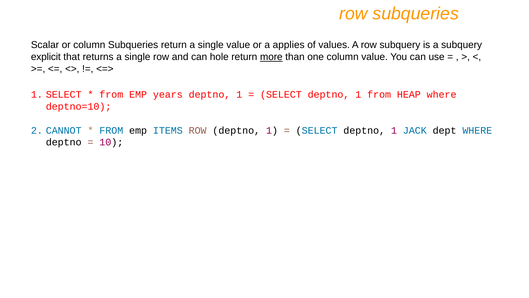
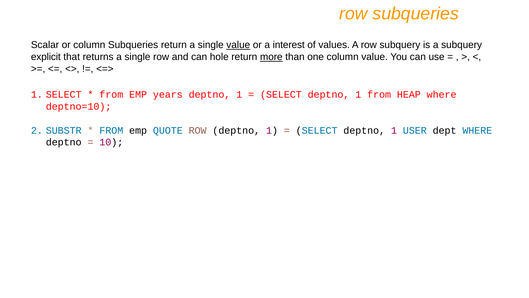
value at (238, 45) underline: none -> present
applies: applies -> interest
CANNOT: CANNOT -> SUBSTR
ITEMS: ITEMS -> QUOTE
JACK: JACK -> USER
